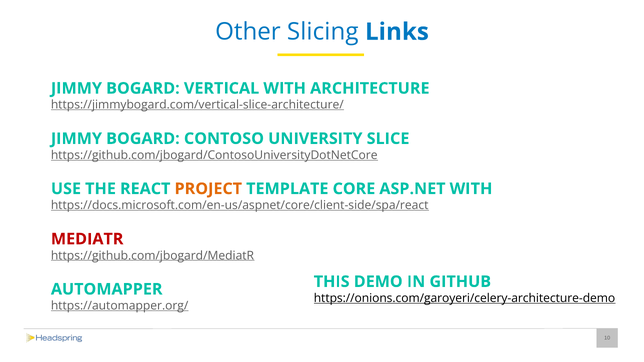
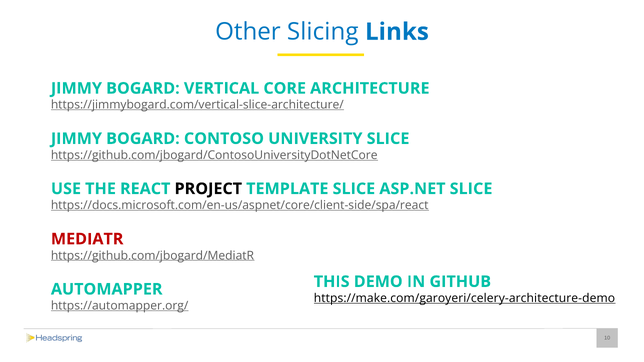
VERTICAL WITH: WITH -> CORE
PROJECT colour: orange -> black
TEMPLATE CORE: CORE -> SLICE
ASP.NET WITH: WITH -> SLICE
https://onions.com/garoyeri/celery-architecture-demo: https://onions.com/garoyeri/celery-architecture-demo -> https://make.com/garoyeri/celery-architecture-demo
